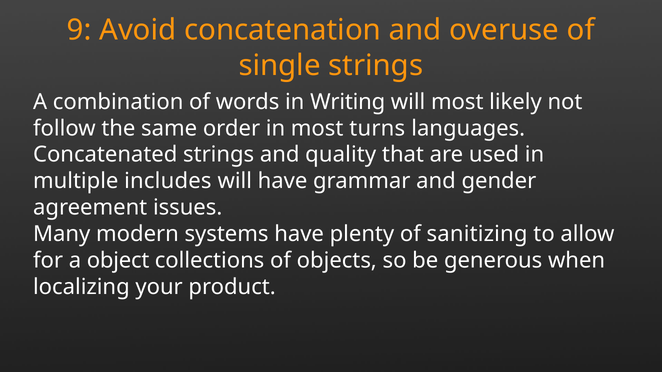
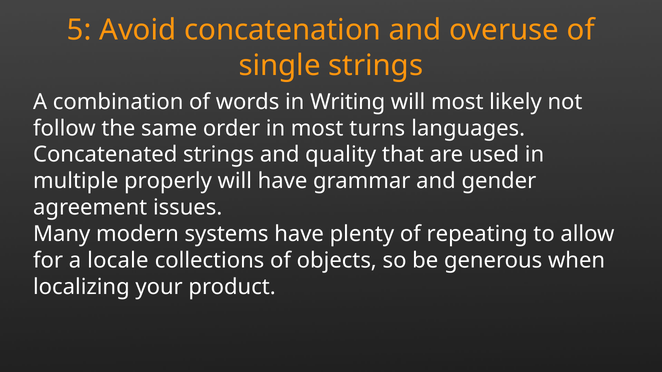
9: 9 -> 5
includes: includes -> properly
sanitizing: sanitizing -> repeating
object: object -> locale
